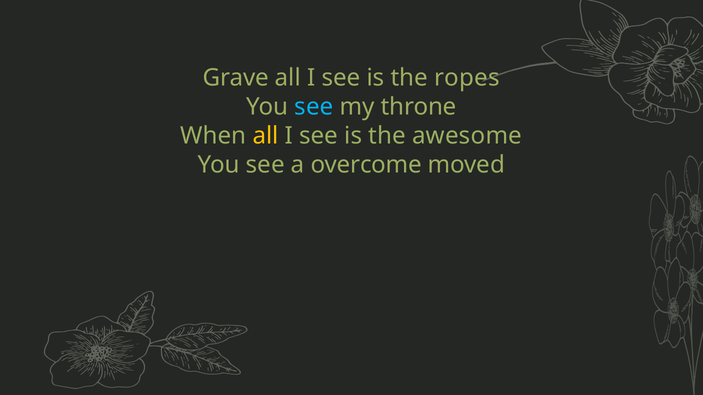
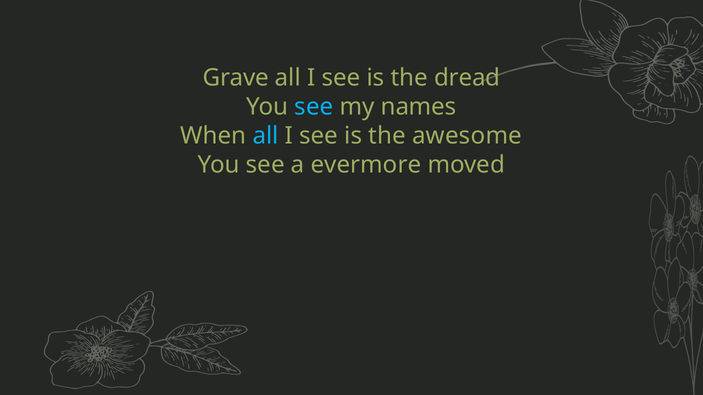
ropes: ropes -> dread
throne: throne -> names
all at (266, 136) colour: yellow -> light blue
overcome: overcome -> evermore
